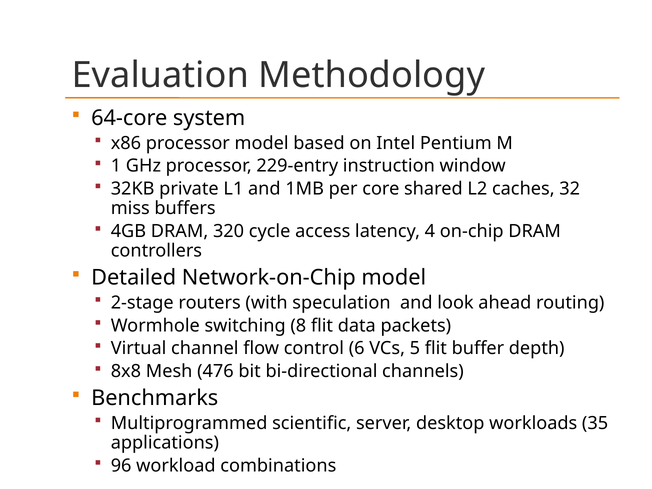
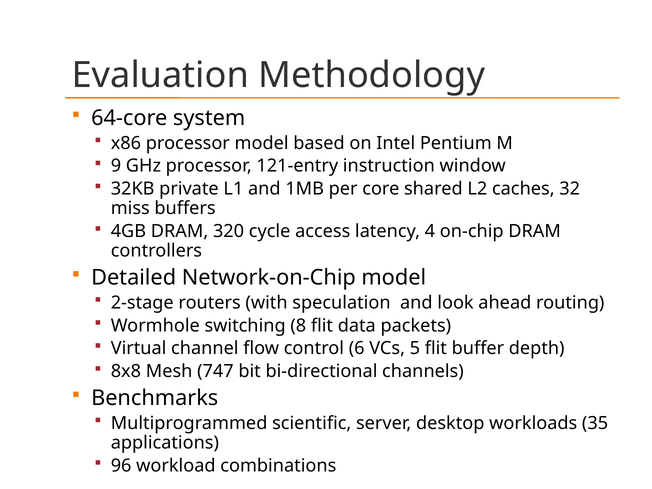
1: 1 -> 9
229-entry: 229-entry -> 121-entry
476: 476 -> 747
